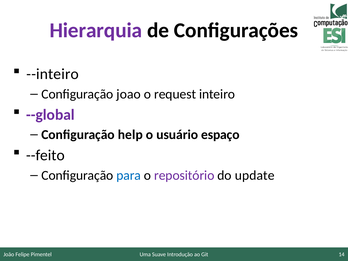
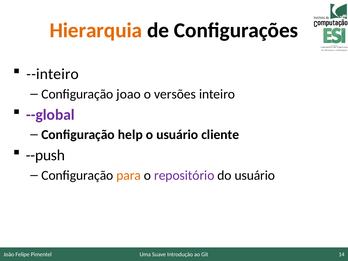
Hierarquia colour: purple -> orange
request: request -> versões
espaço: espaço -> cliente
--feito: --feito -> --push
para colour: blue -> orange
do update: update -> usuário
